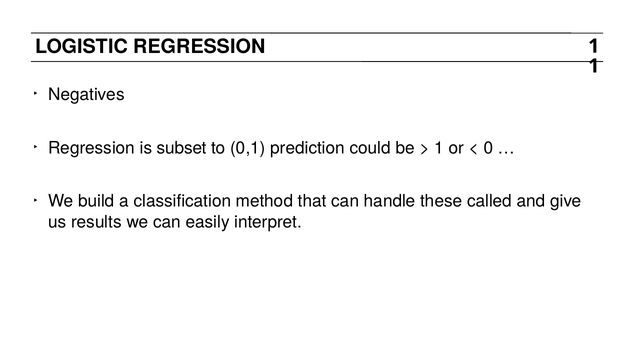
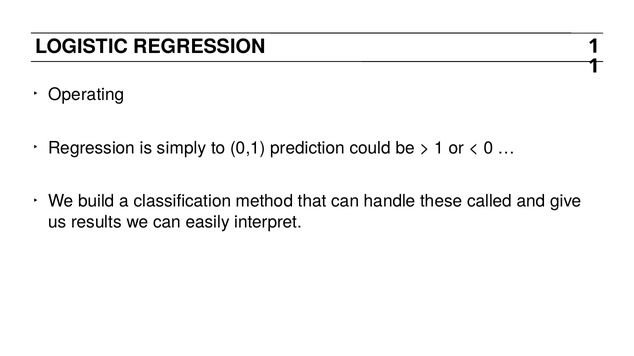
Negatives: Negatives -> Operating
subset: subset -> simply
